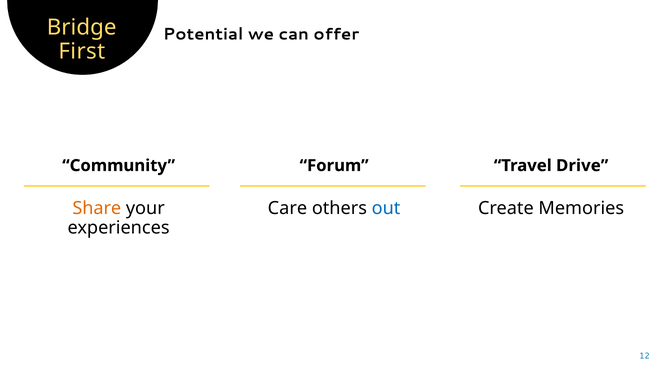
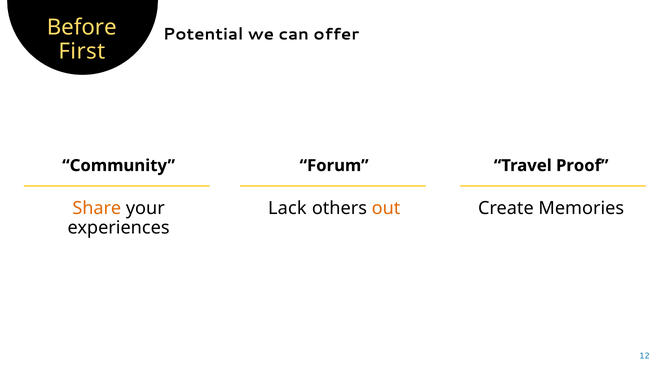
Bridge: Bridge -> Before
Drive: Drive -> Proof
Care: Care -> Lack
out colour: blue -> orange
